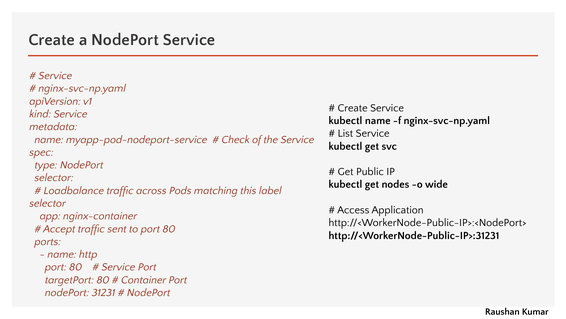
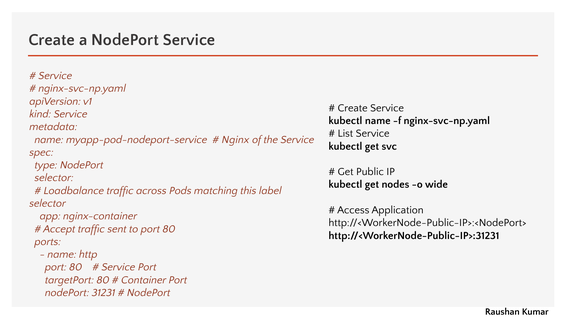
Check: Check -> Nginx
